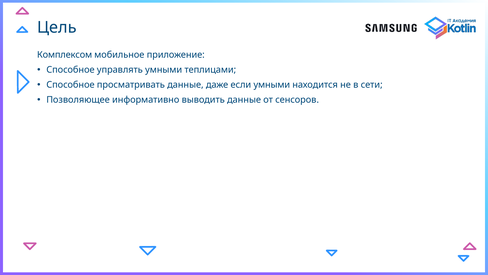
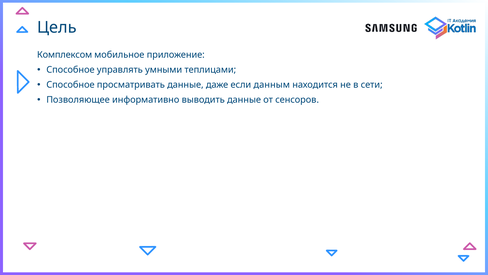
если умными: умными -> данным
